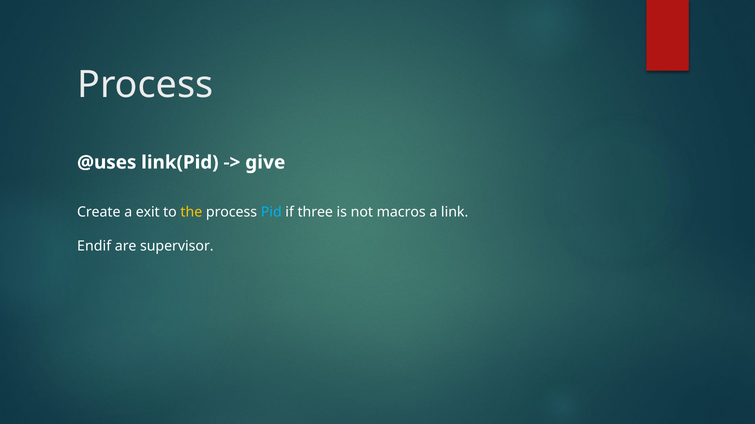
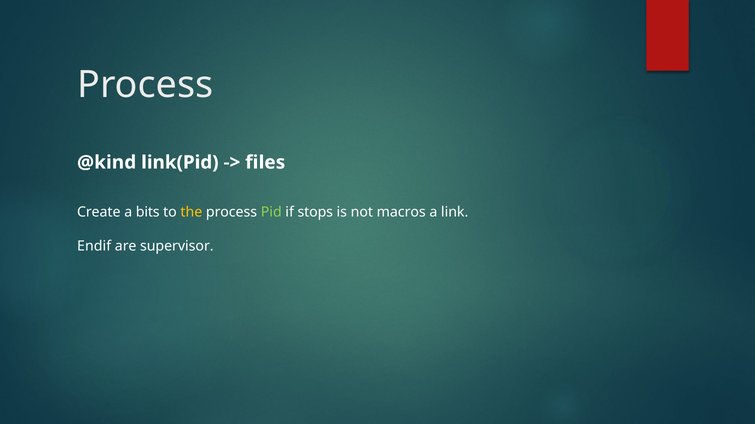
@uses: @uses -> @kind
give: give -> files
exit: exit -> bits
Pid colour: light blue -> light green
three: three -> stops
